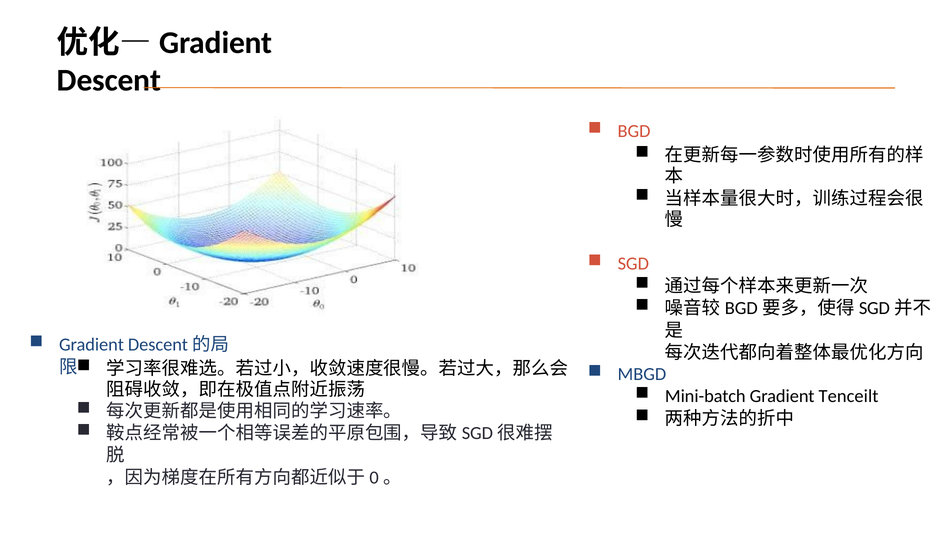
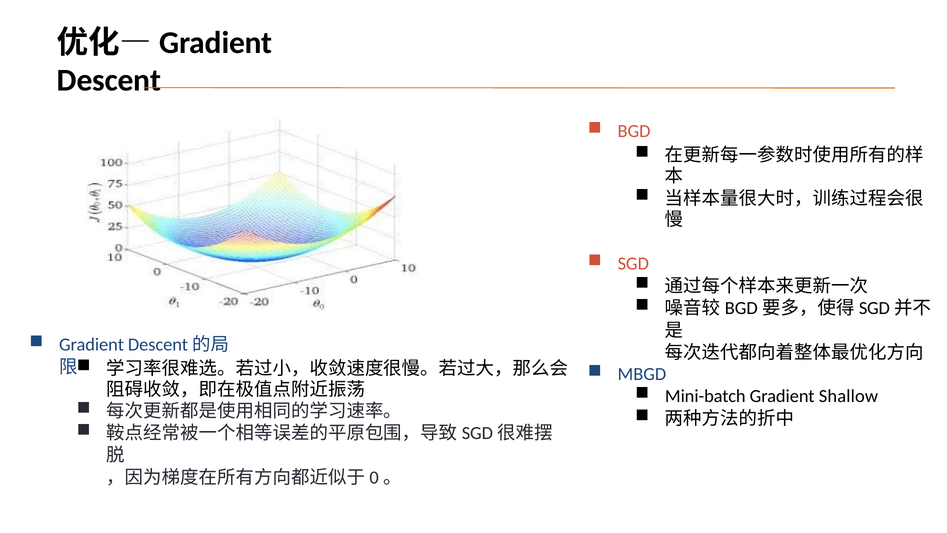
Tenceilt: Tenceilt -> Shallow
